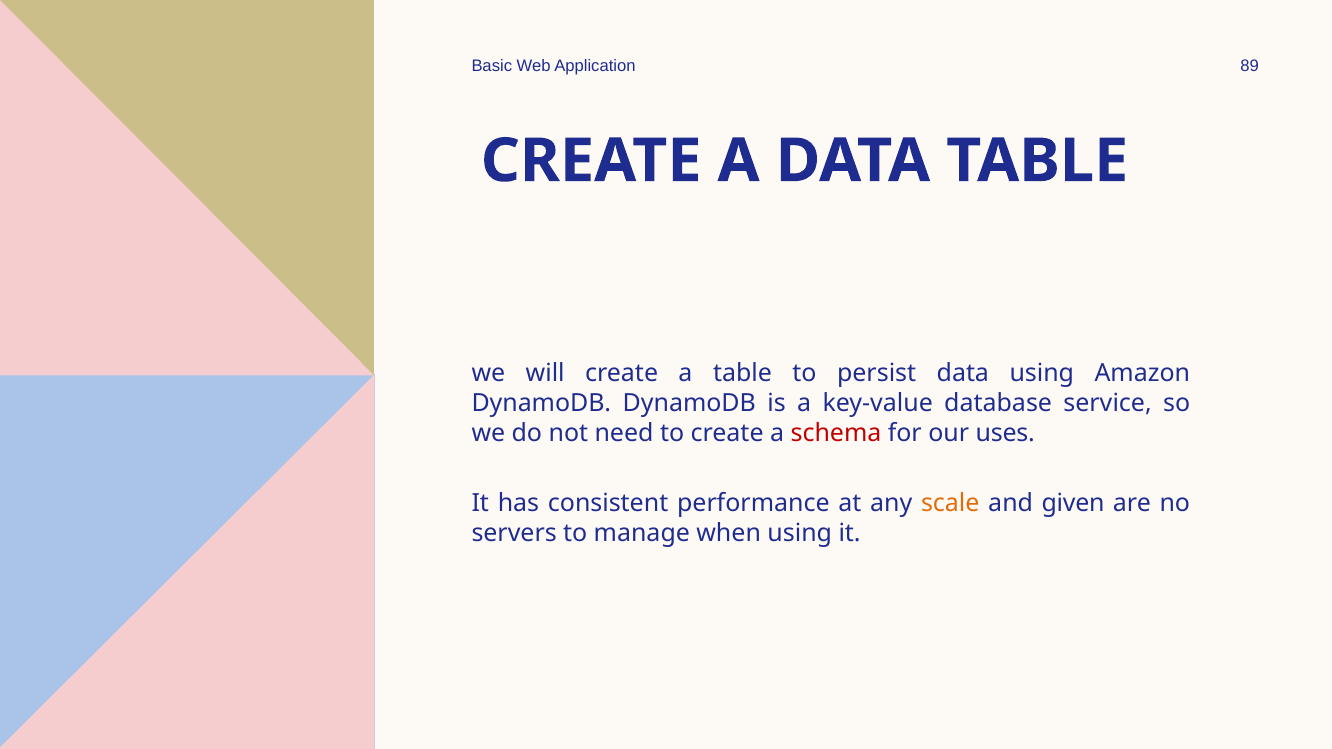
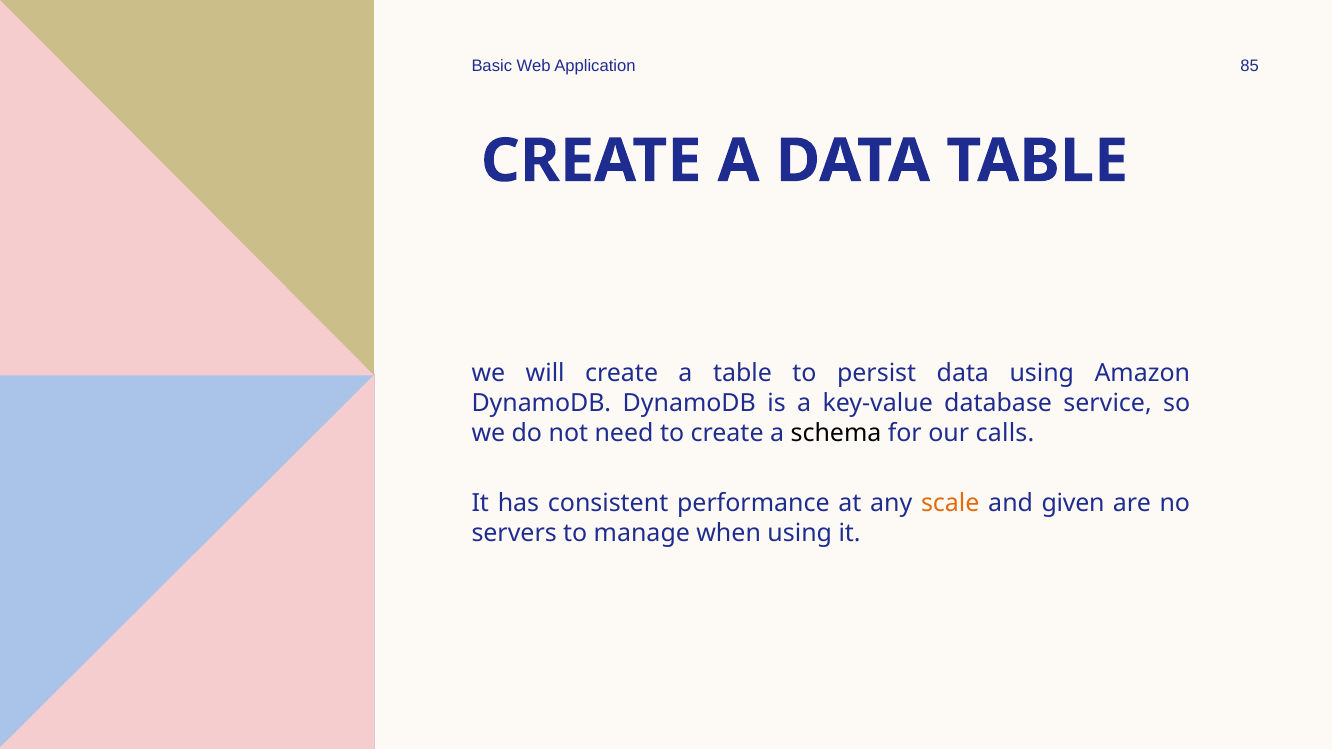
89: 89 -> 85
schema colour: red -> black
uses: uses -> calls
